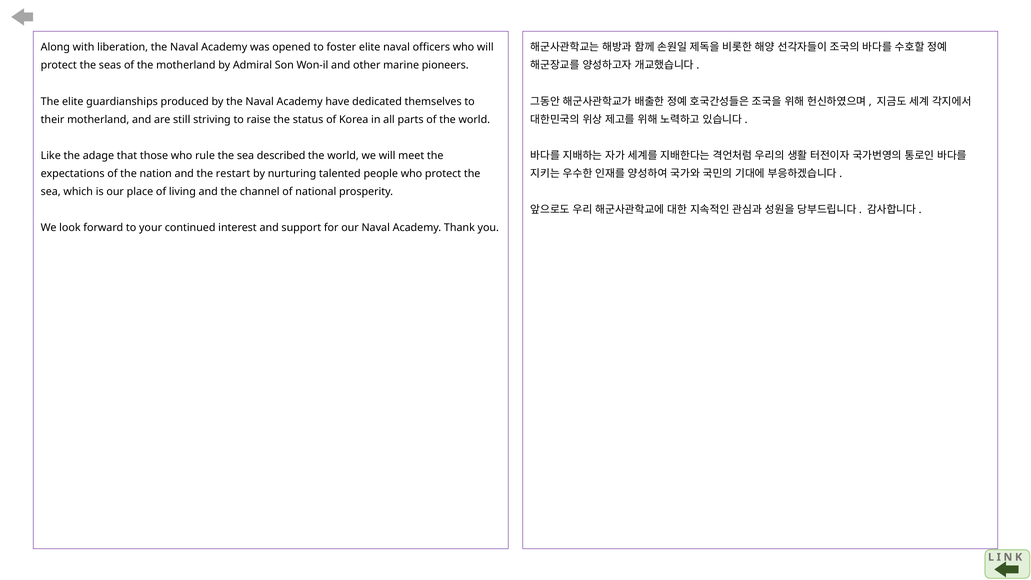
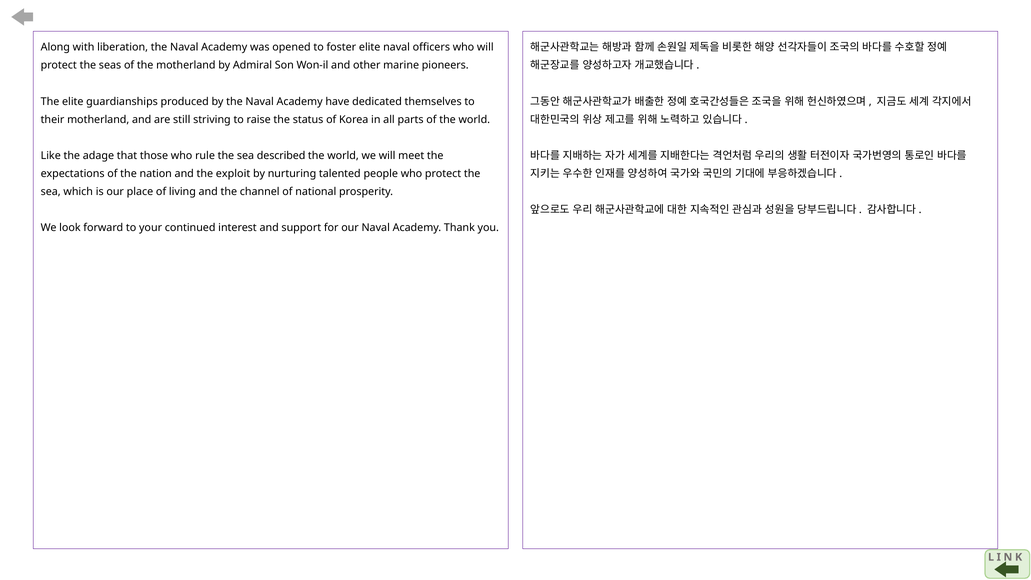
restart: restart -> exploit
